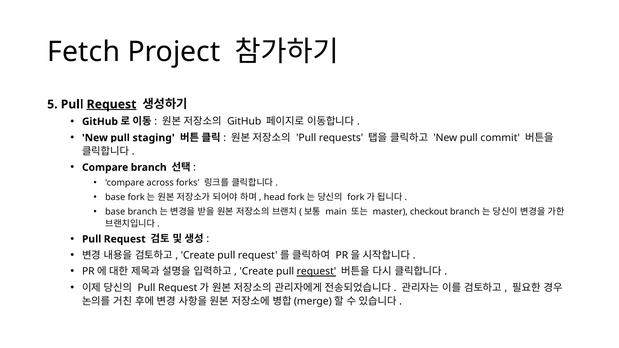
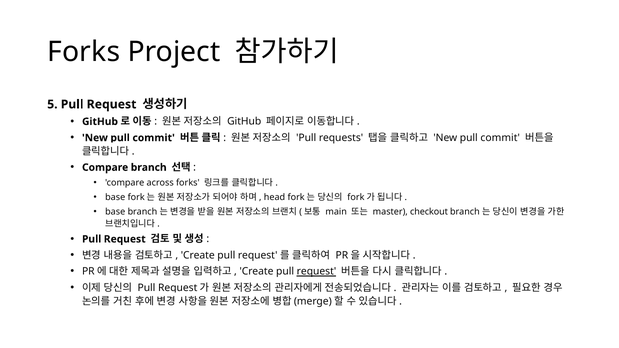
Fetch at (84, 52): Fetch -> Forks
Request at (112, 104) underline: present -> none
staging at (154, 138): staging -> commit
